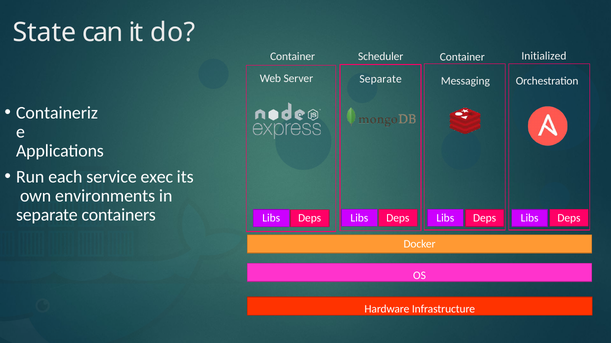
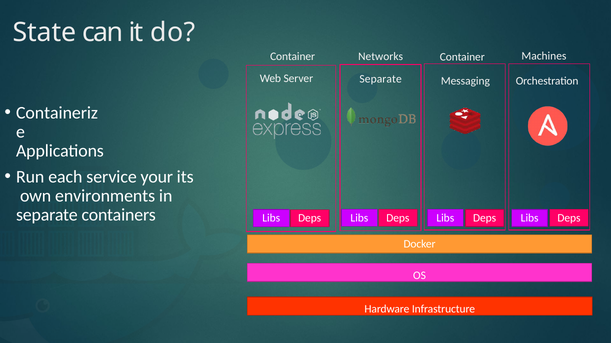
Scheduler: Scheduler -> Networks
Initialized: Initialized -> Machines
exec: exec -> your
